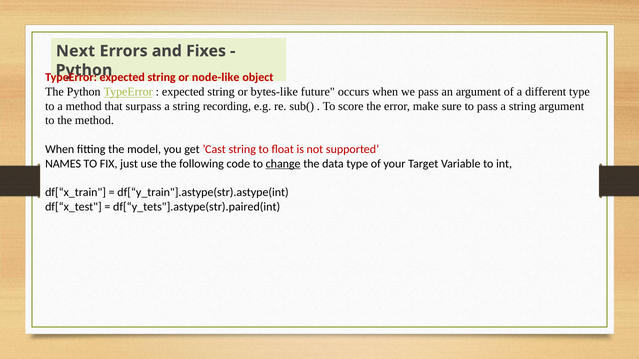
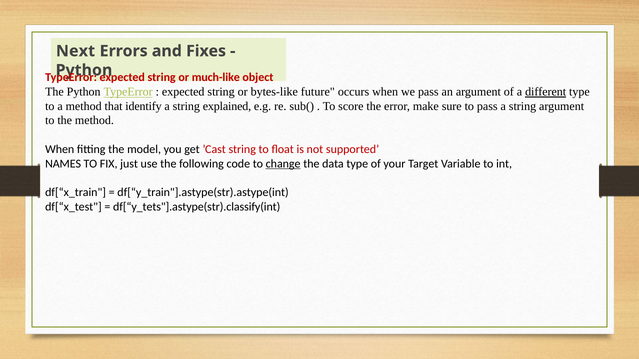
node-like: node-like -> much-like
different underline: none -> present
surpass: surpass -> identify
recording: recording -> explained
df[“y_tets"].astype(str).paired(int: df[“y_tets"].astype(str).paired(int -> df[“y_tets"].astype(str).classify(int
